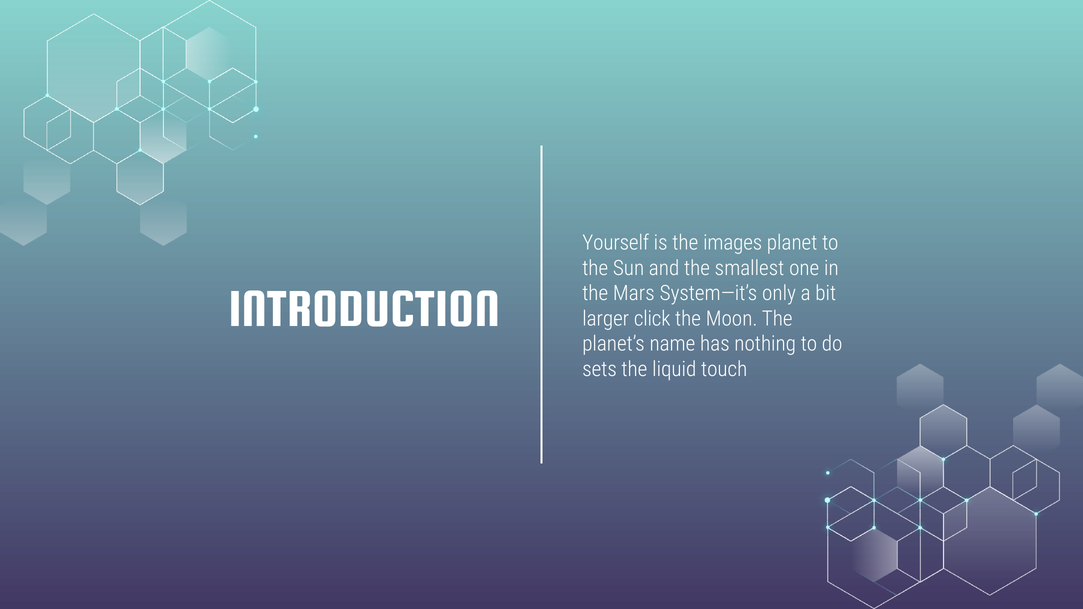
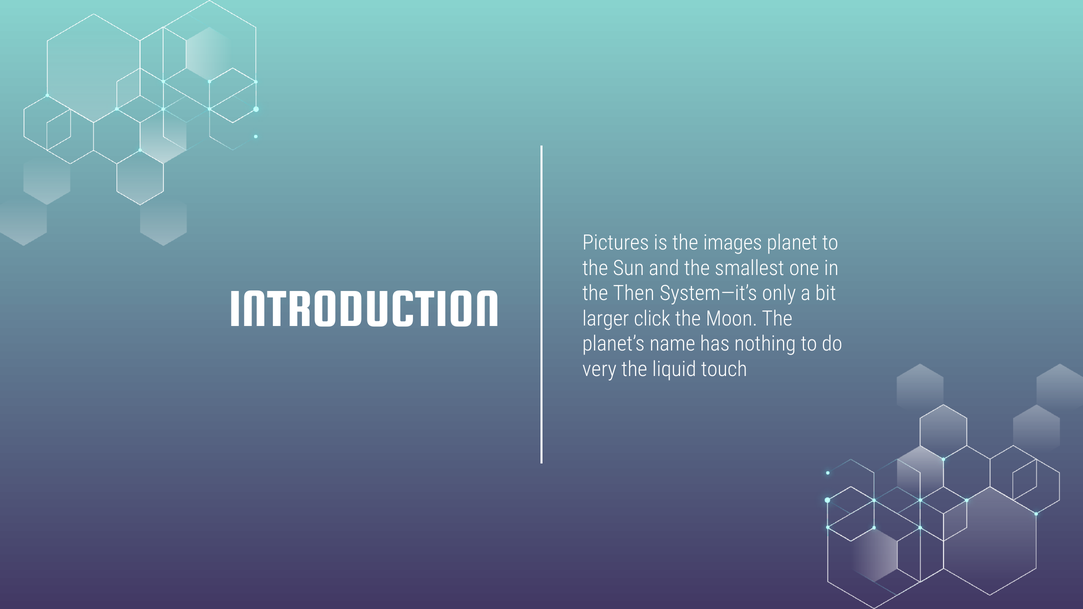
Yourself: Yourself -> Pictures
Mars: Mars -> Then
sets: sets -> very
